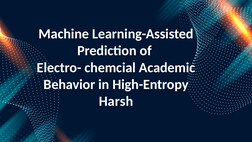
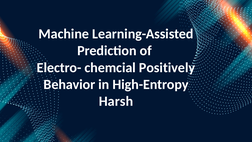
Academic: Academic -> Positively
